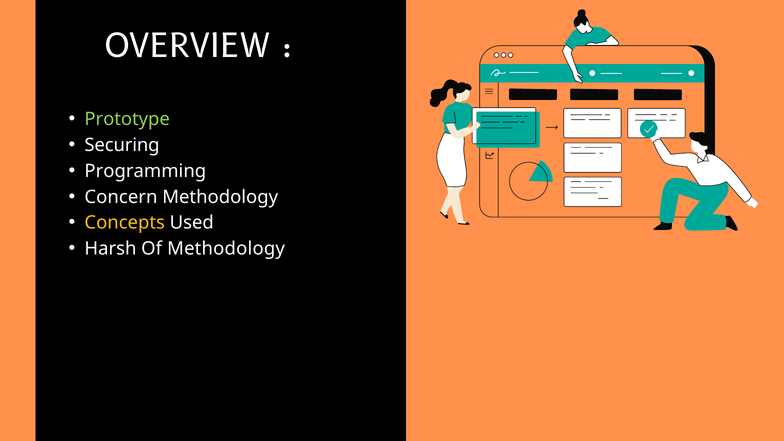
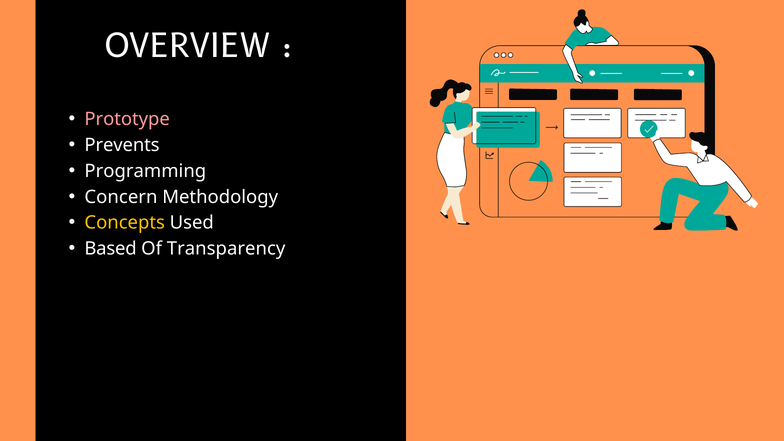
Prototype colour: light green -> pink
Securing: Securing -> Prevents
Harsh: Harsh -> Based
Of Methodology: Methodology -> Transparency
